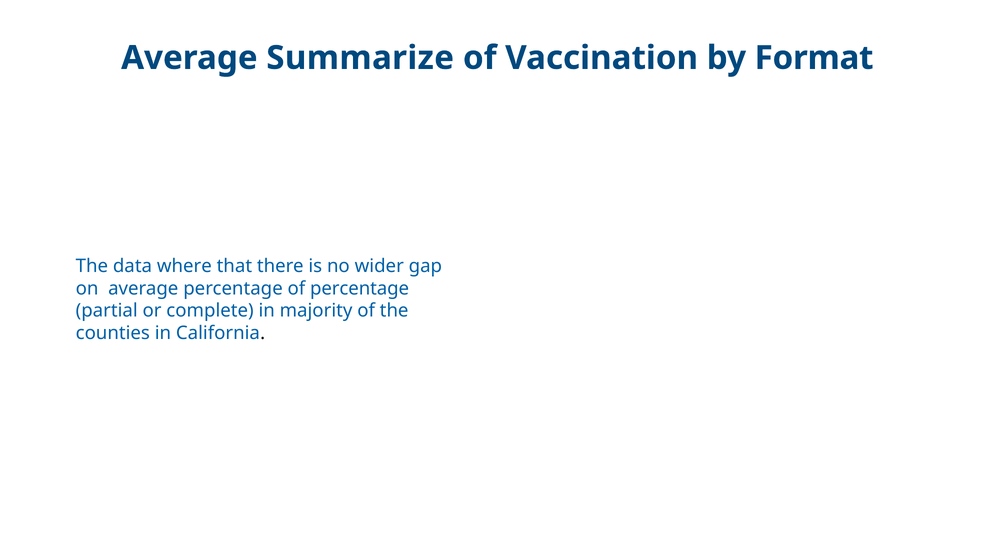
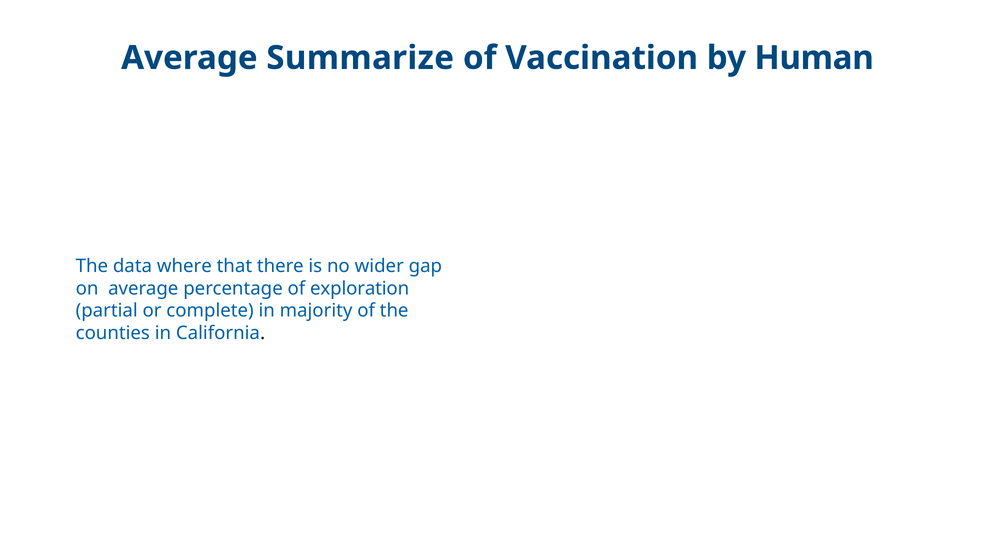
Format: Format -> Human
of percentage: percentage -> exploration
